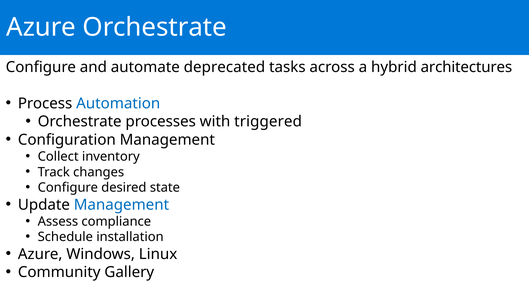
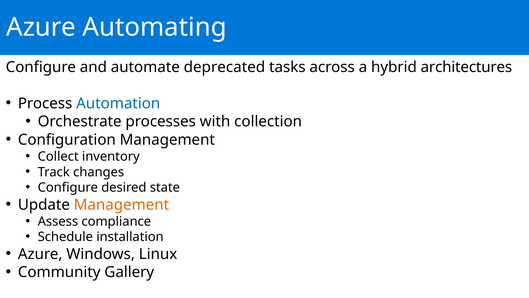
Azure Orchestrate: Orchestrate -> Automating
triggered: triggered -> collection
Management at (121, 204) colour: blue -> orange
